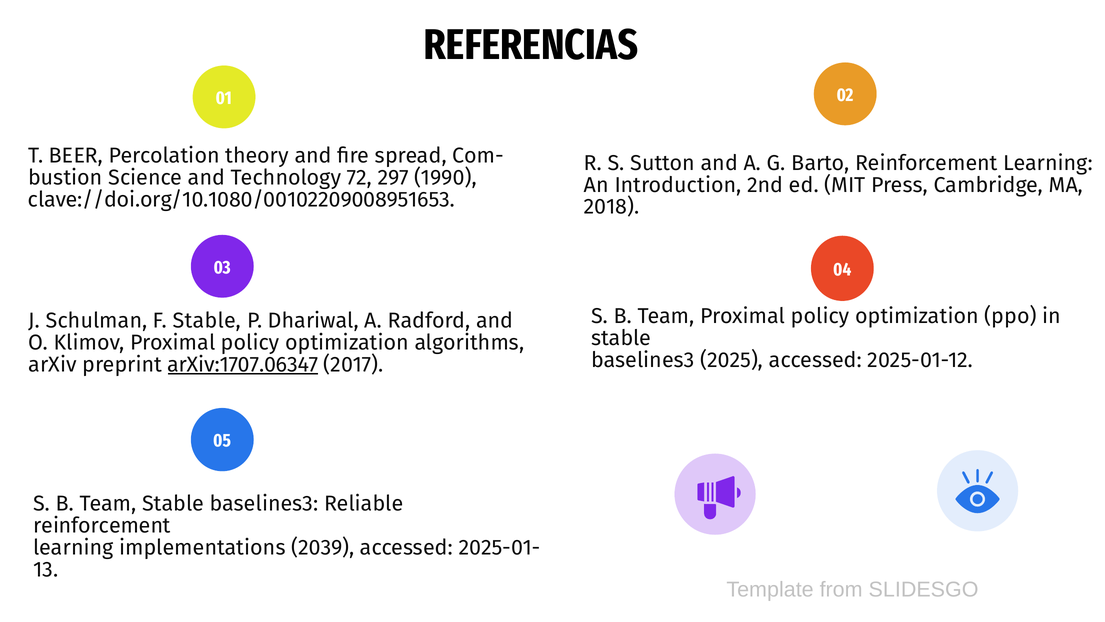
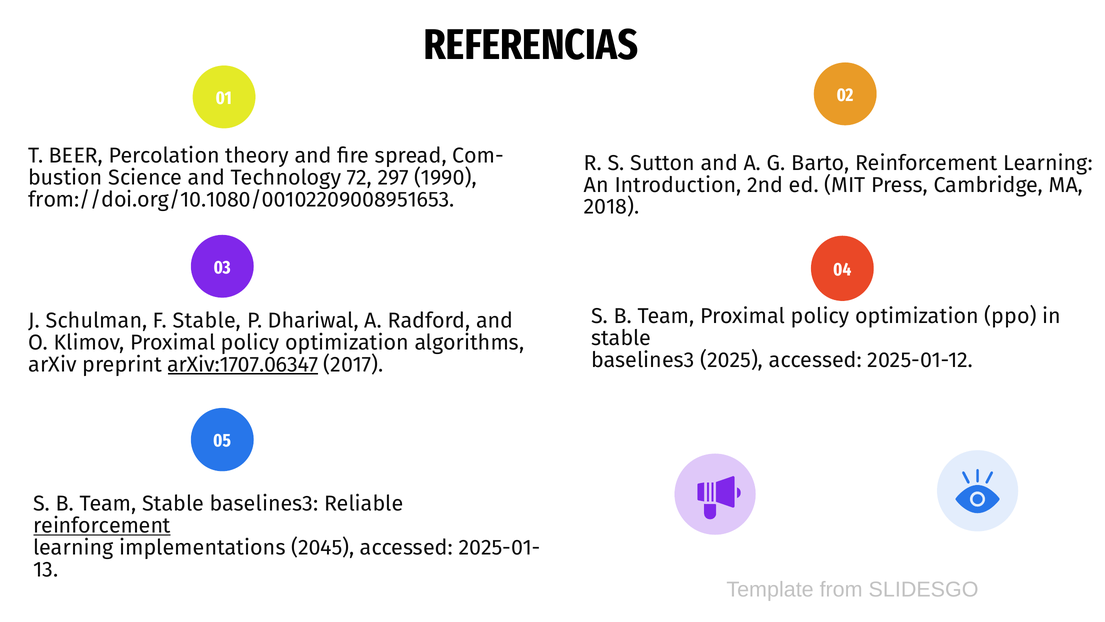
clave://doi.org/10.1080/00102209008951653: clave://doi.org/10.1080/00102209008951653 -> from://doi.org/10.1080/00102209008951653
reinforcement at (102, 525) underline: none -> present
2039: 2039 -> 2045
